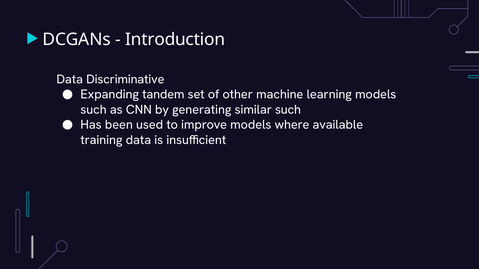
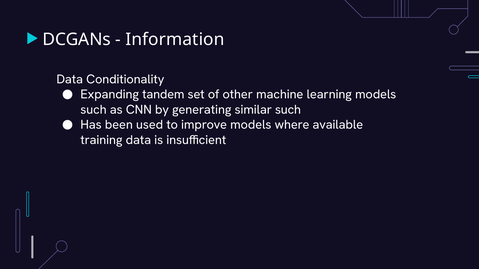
Introduction: Introduction -> Information
Discriminative: Discriminative -> Conditionality
